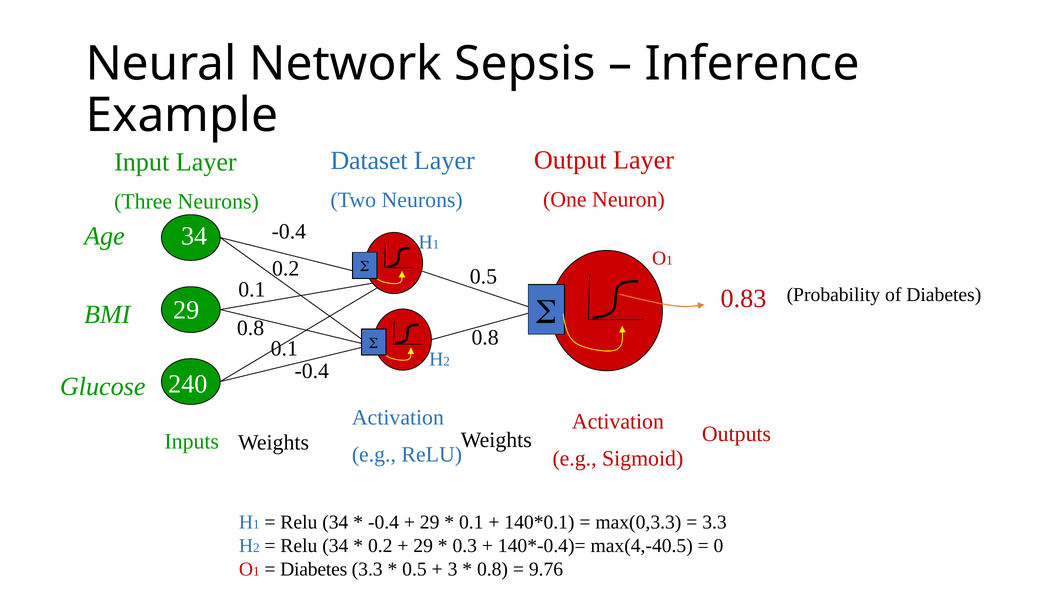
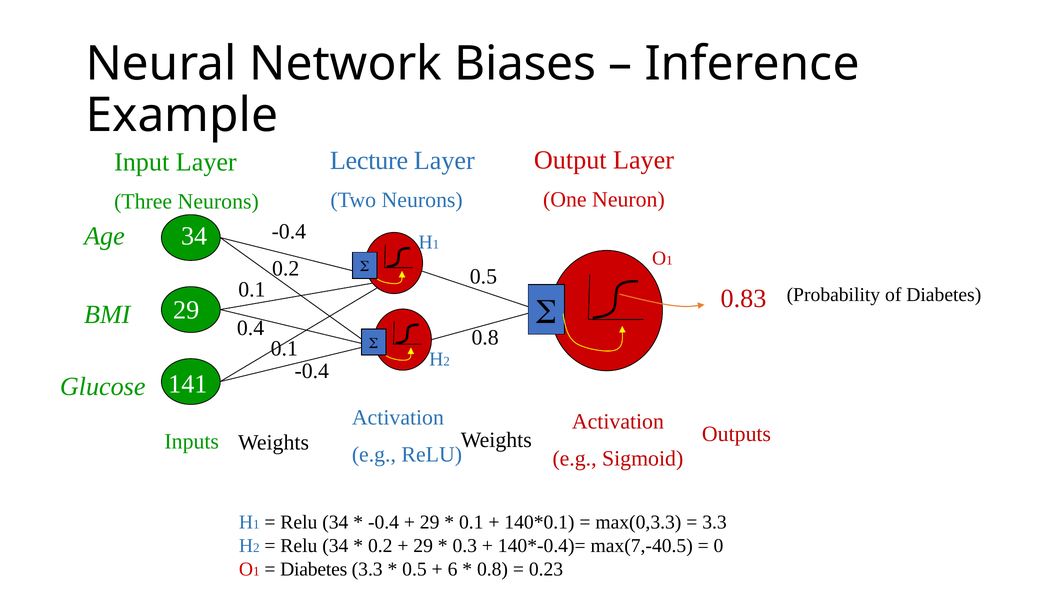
Sepsis: Sepsis -> Biases
Dataset: Dataset -> Lecture
0.8 at (251, 327): 0.8 -> 0.4
240: 240 -> 141
max(4,-40.5: max(4,-40.5 -> max(7,-40.5
3: 3 -> 6
9.76: 9.76 -> 0.23
